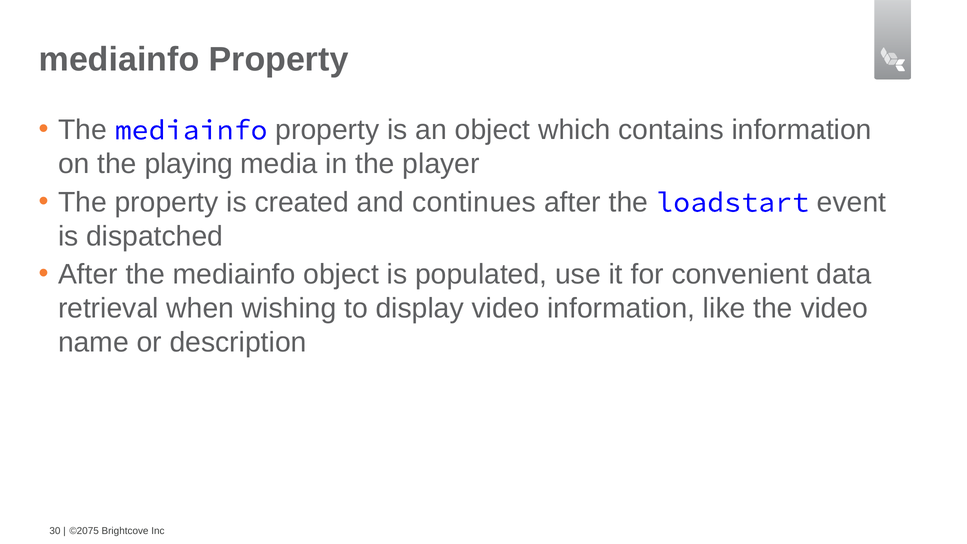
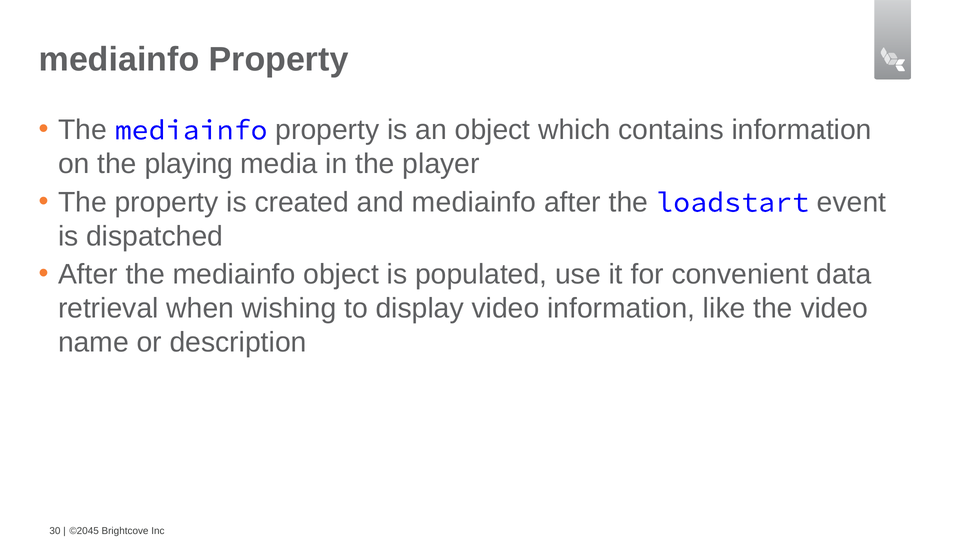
and continues: continues -> mediainfo
©2075: ©2075 -> ©2045
